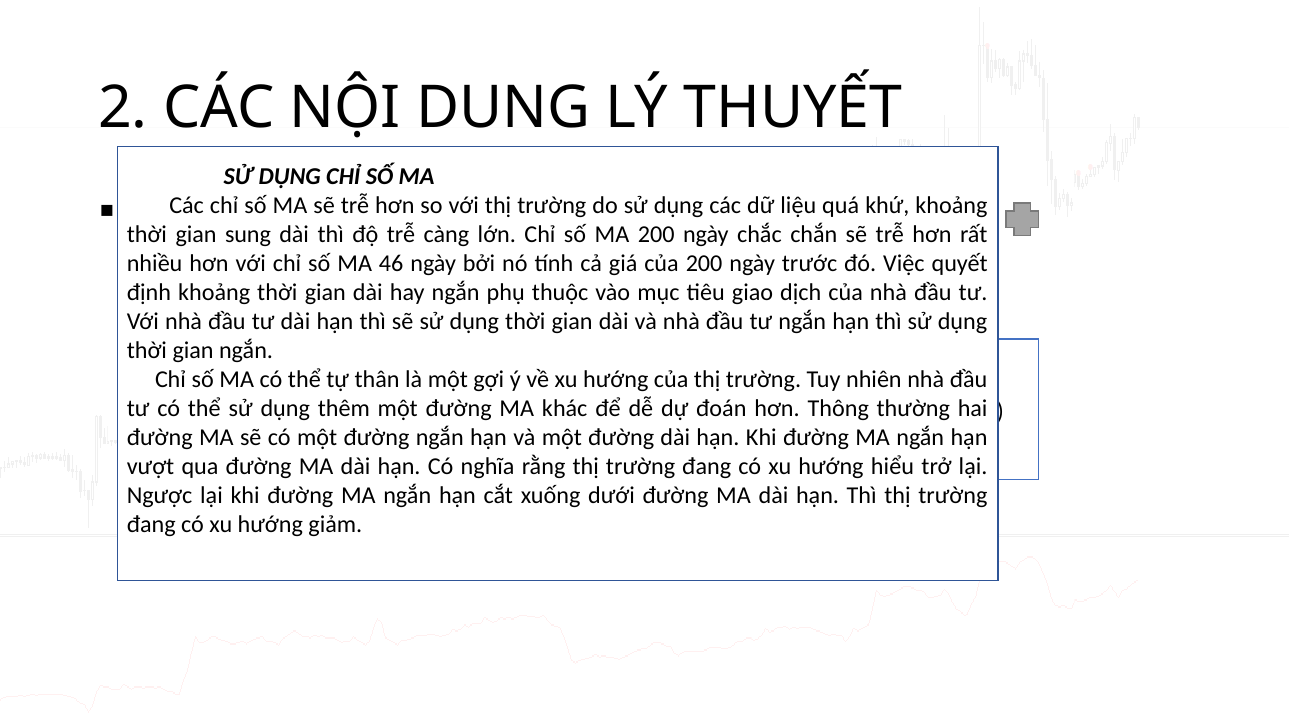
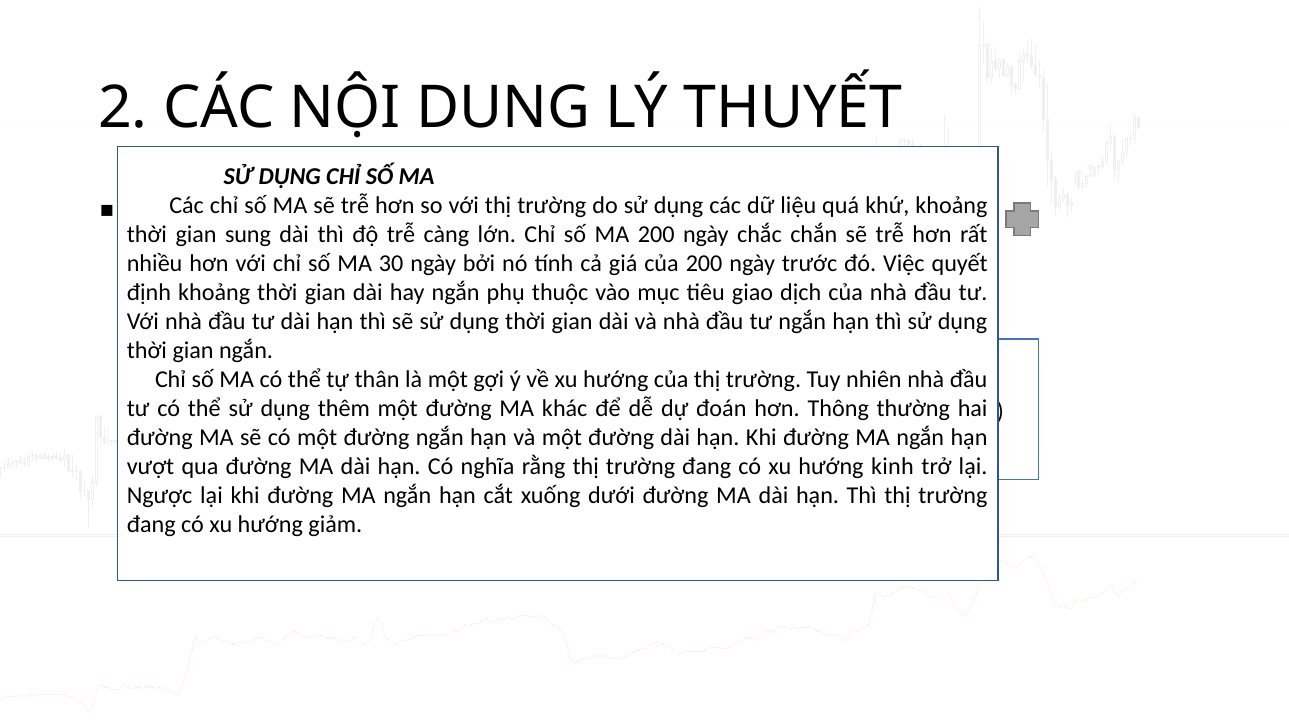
46: 46 -> 30
hiểu: hiểu -> kinh
